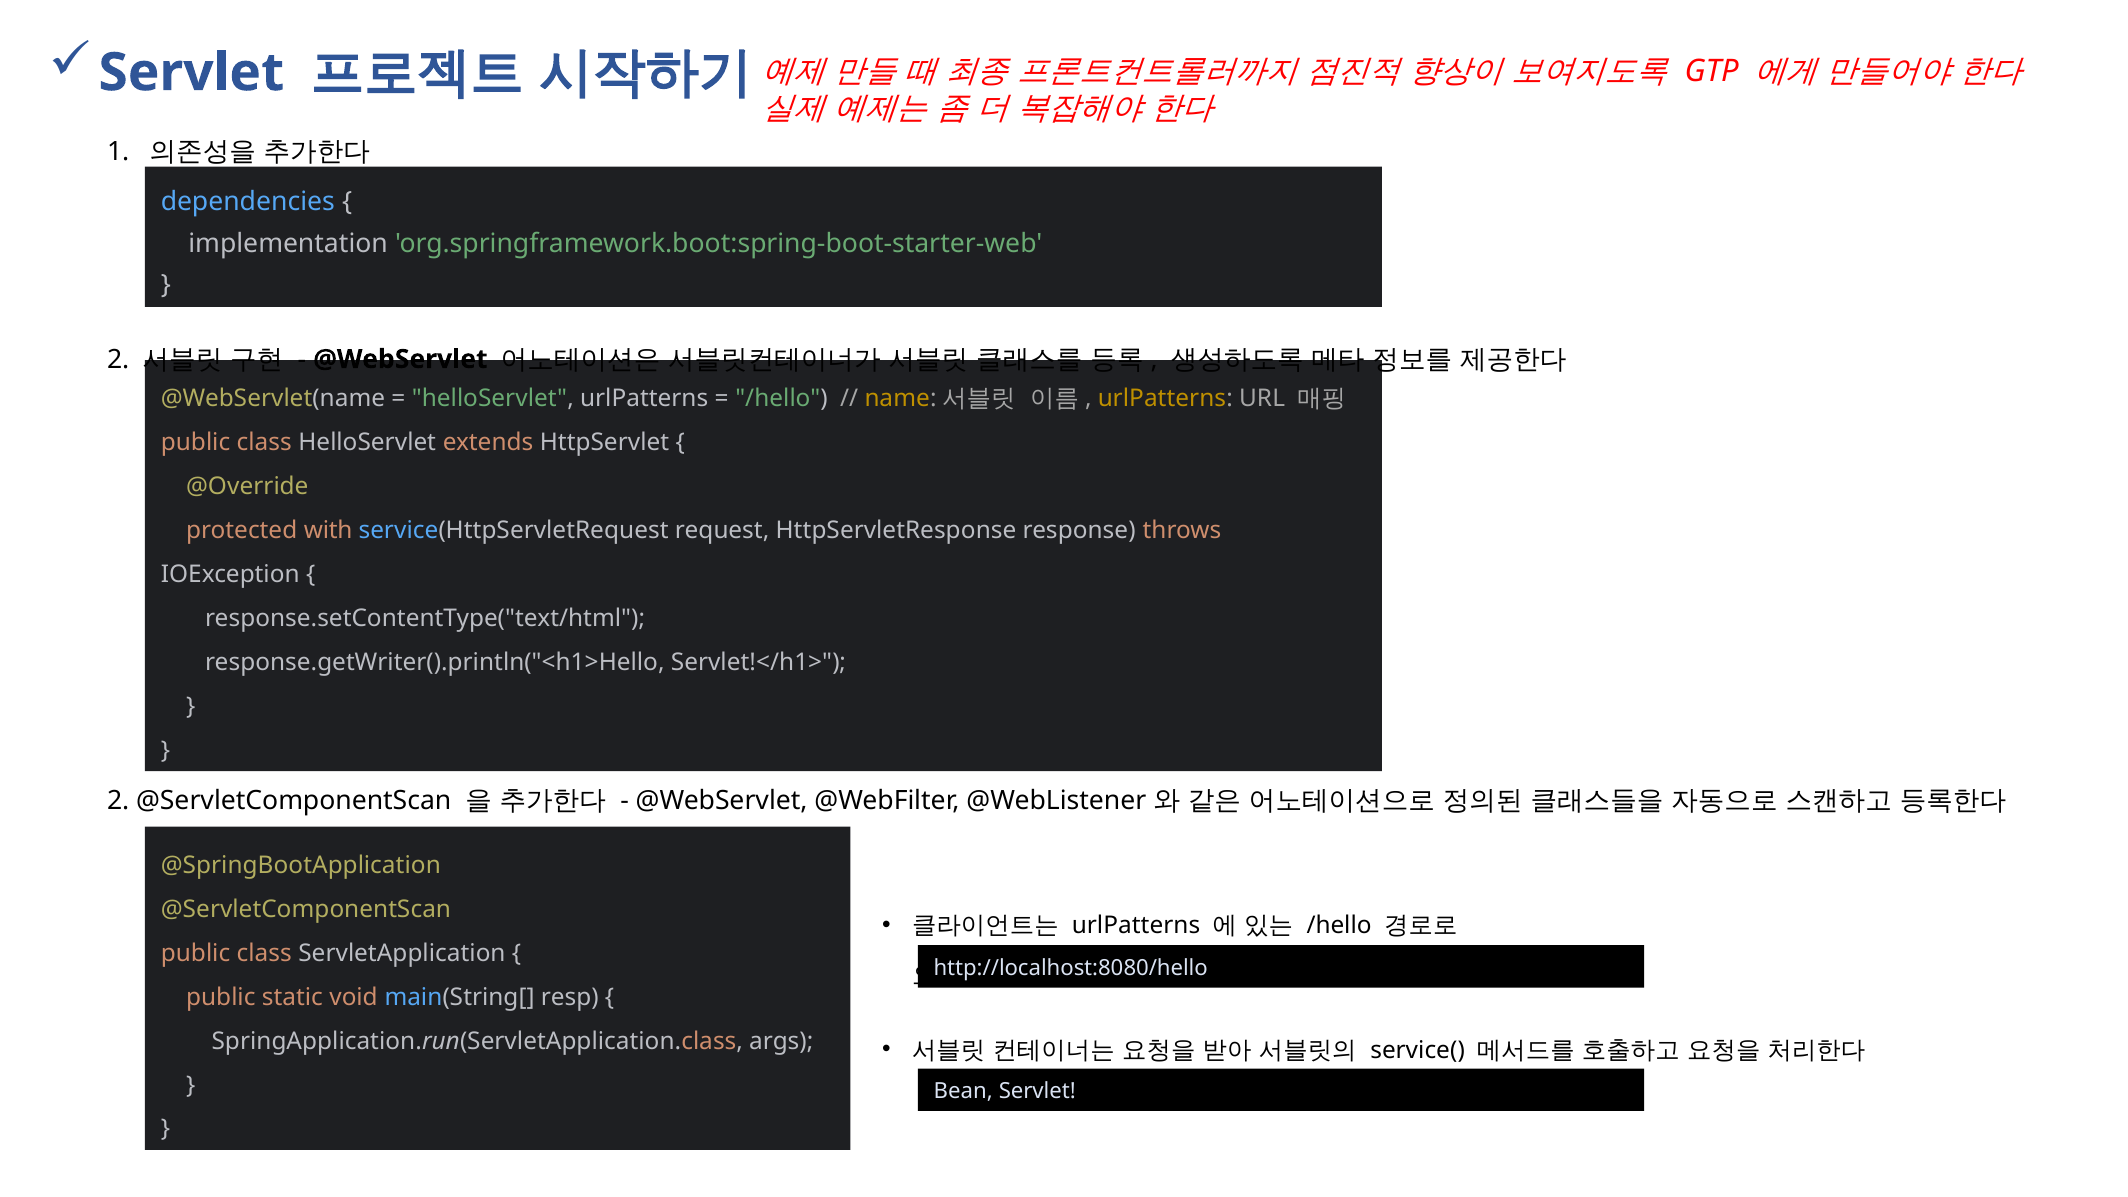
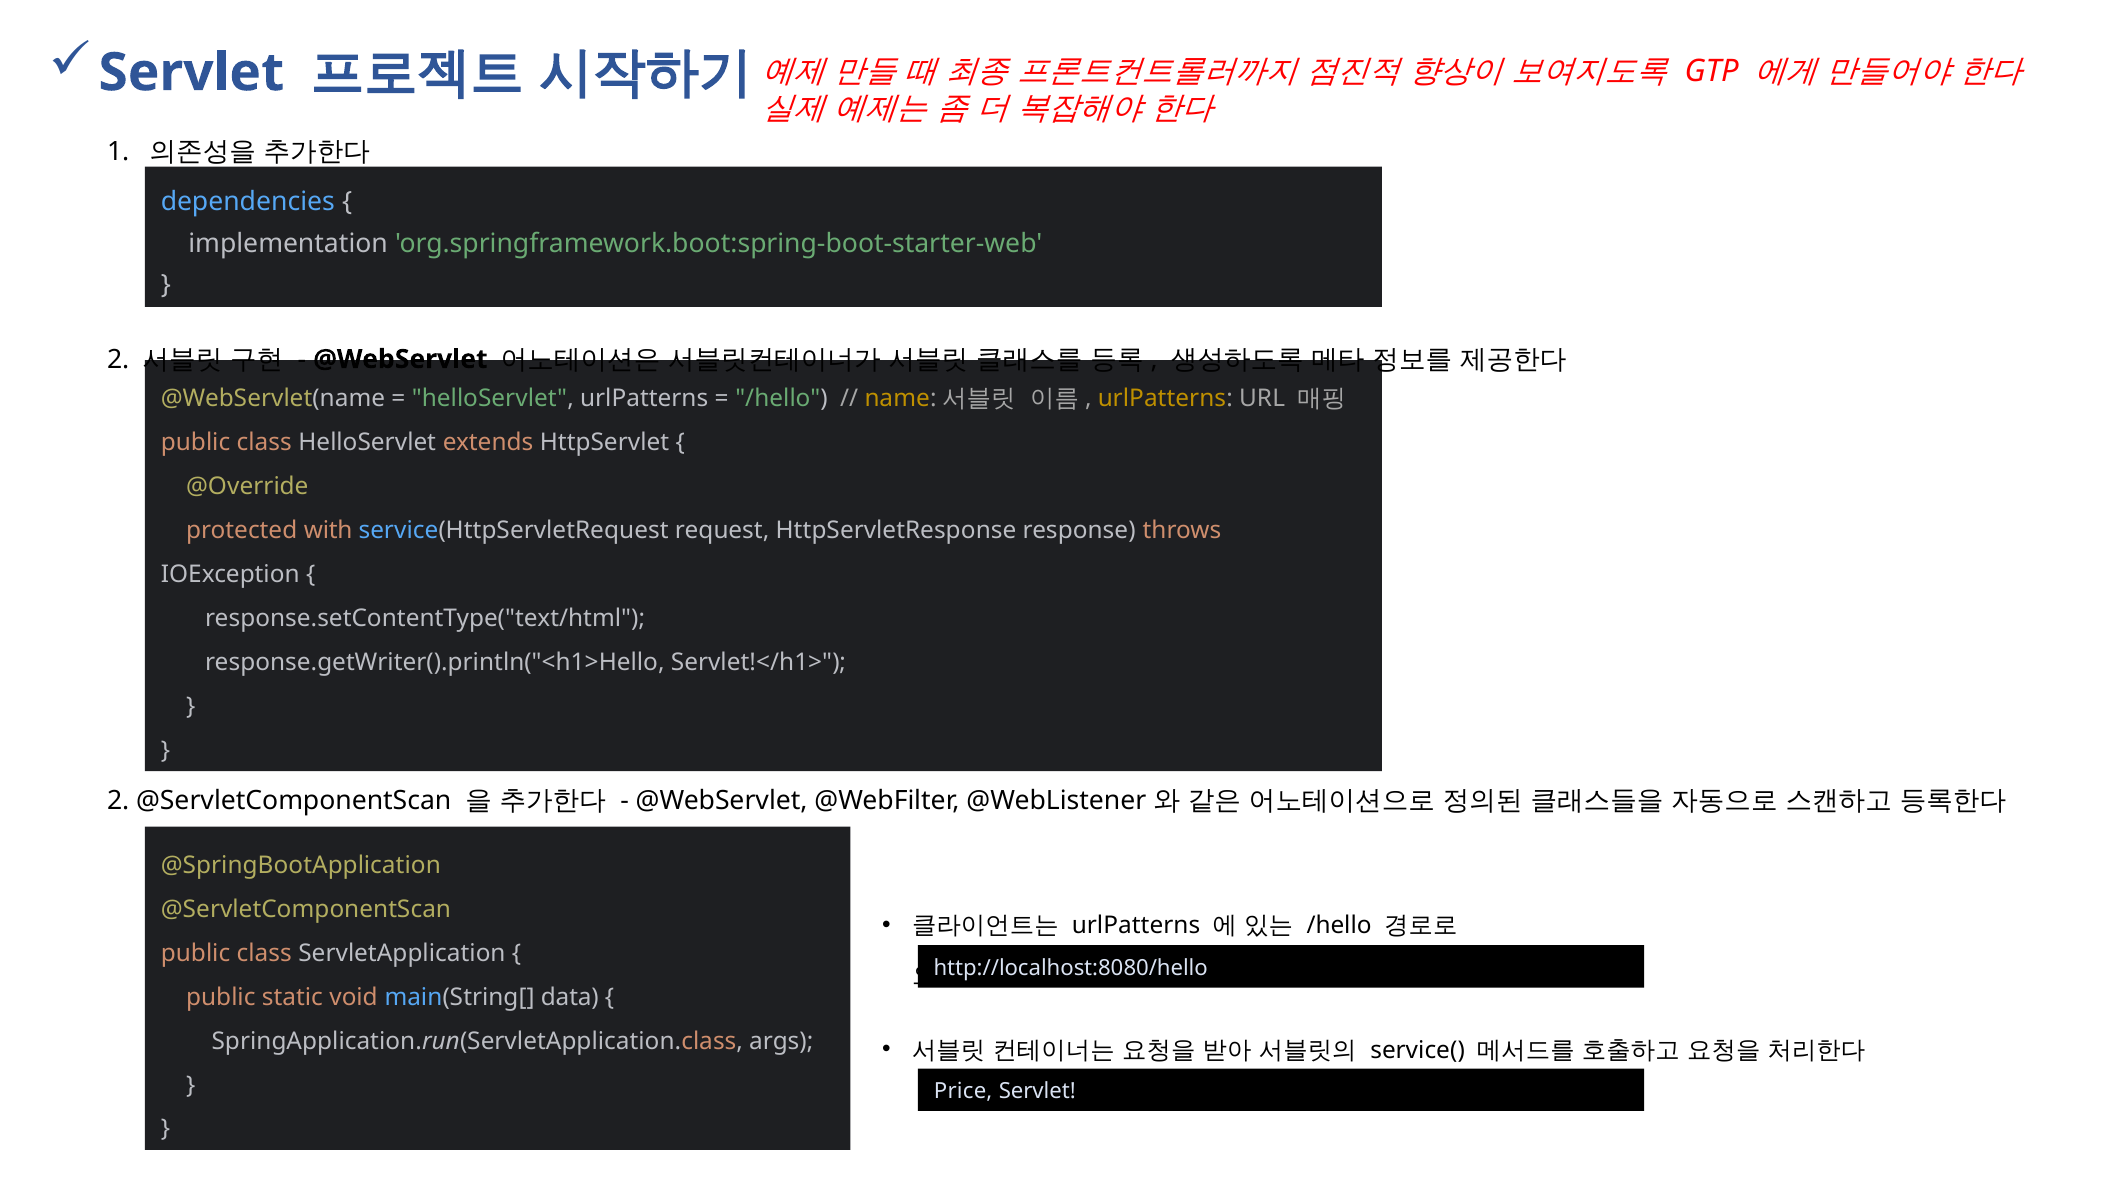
resp: resp -> data
Bean: Bean -> Price
